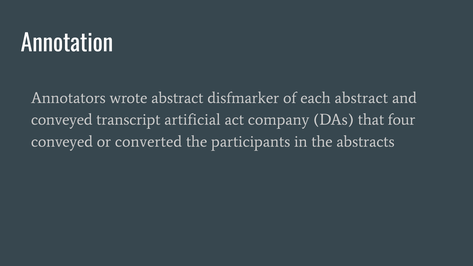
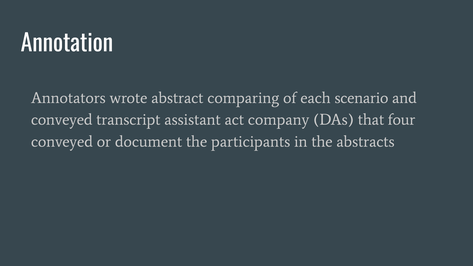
disfmarker: disfmarker -> comparing
each abstract: abstract -> scenario
artificial: artificial -> assistant
converted: converted -> document
